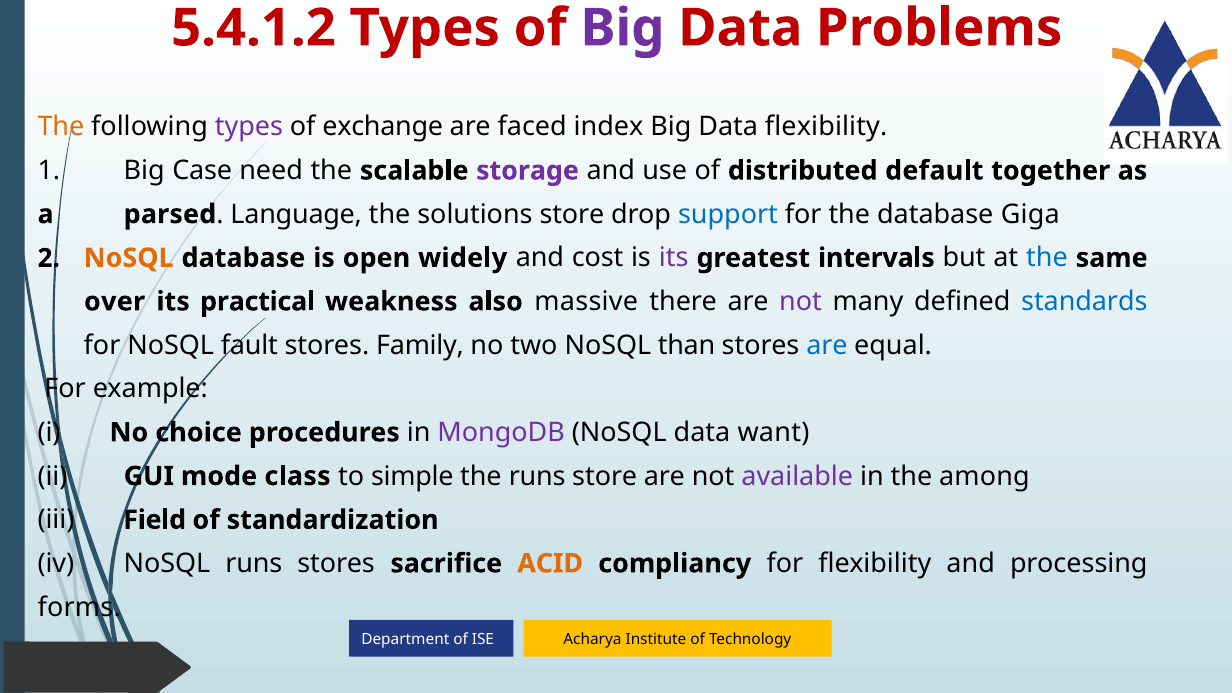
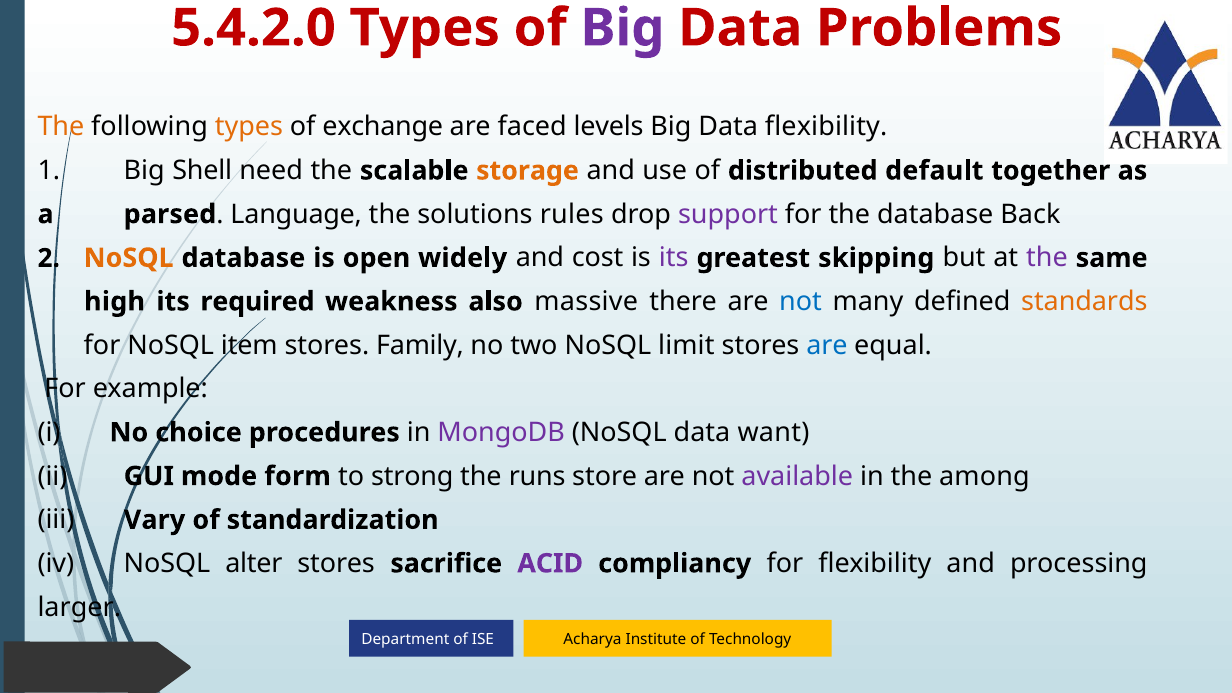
5.4.1.2: 5.4.1.2 -> 5.4.2.0
types at (249, 127) colour: purple -> orange
index: index -> levels
Case: Case -> Shell
storage colour: purple -> orange
solutions store: store -> rules
support colour: blue -> purple
Giga: Giga -> Back
intervals: intervals -> skipping
the at (1047, 258) colour: blue -> purple
over: over -> high
practical: practical -> required
not at (801, 302) colour: purple -> blue
standards colour: blue -> orange
fault: fault -> item
than: than -> limit
class: class -> form
simple: simple -> strong
Field: Field -> Vary
NoSQL runs: runs -> alter
ACID colour: orange -> purple
forms: forms -> larger
